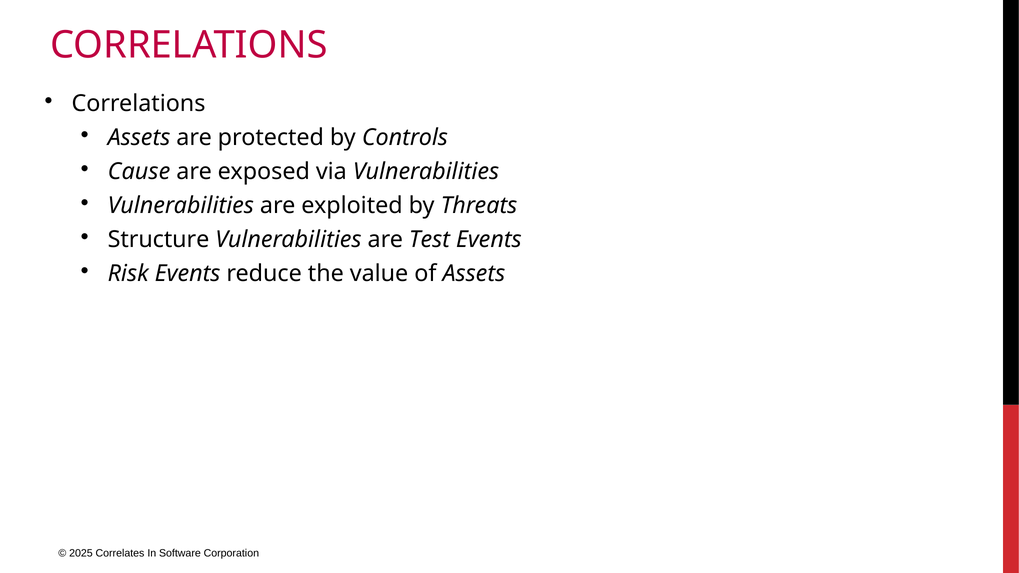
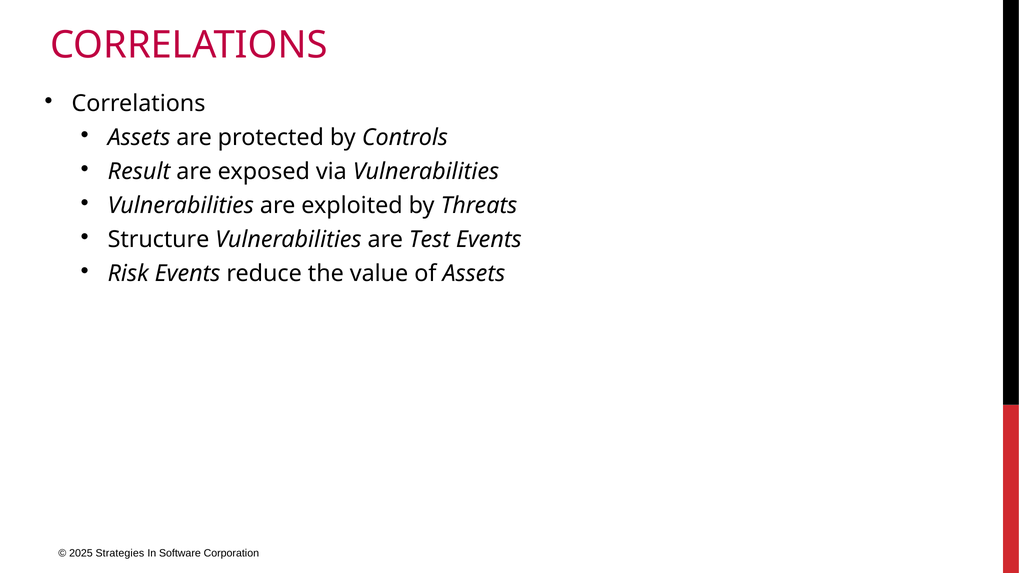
Cause: Cause -> Result
Correlates: Correlates -> Strategies
